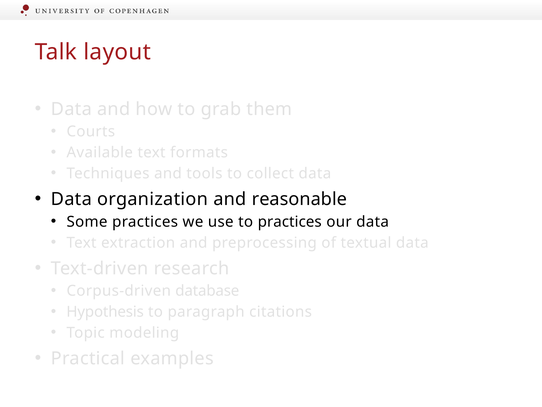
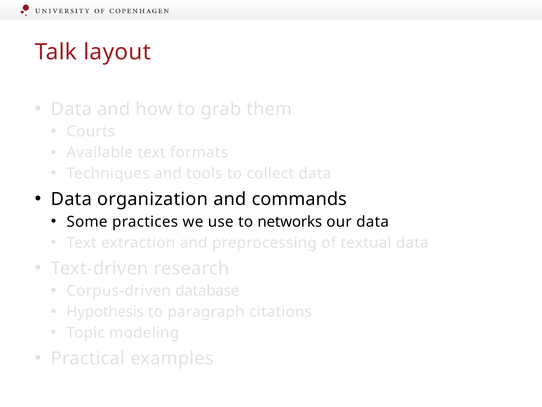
reasonable: reasonable -> commands
to practices: practices -> networks
